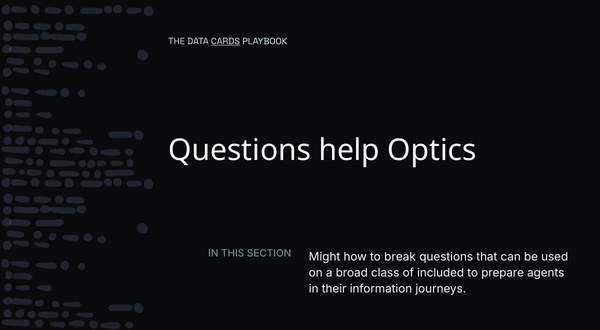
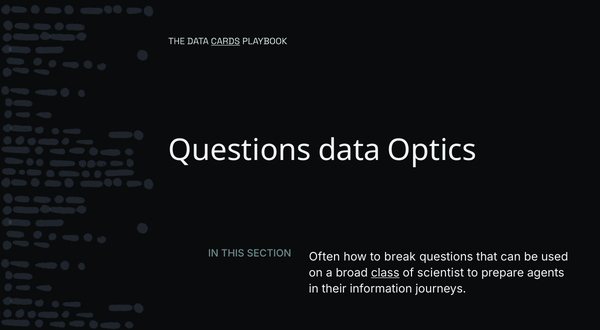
Questions help: help -> data
Might: Might -> Often
class underline: none -> present
of included: included -> scientist
